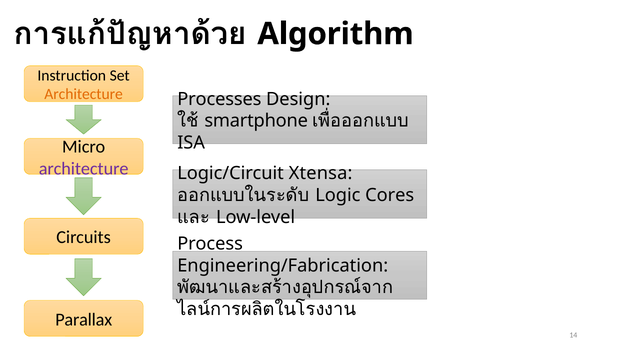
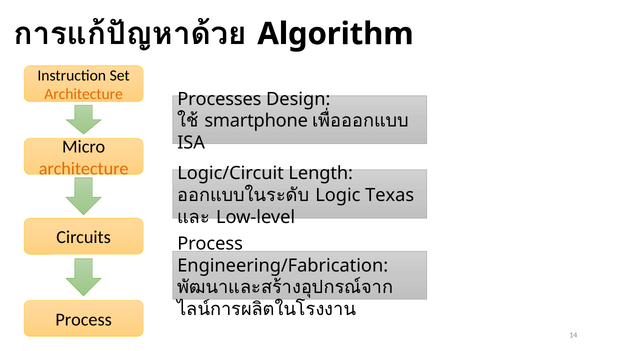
architecture at (84, 169) colour: purple -> orange
Xtensa: Xtensa -> Length
Cores: Cores -> Texas
Parallax at (84, 320): Parallax -> Process
